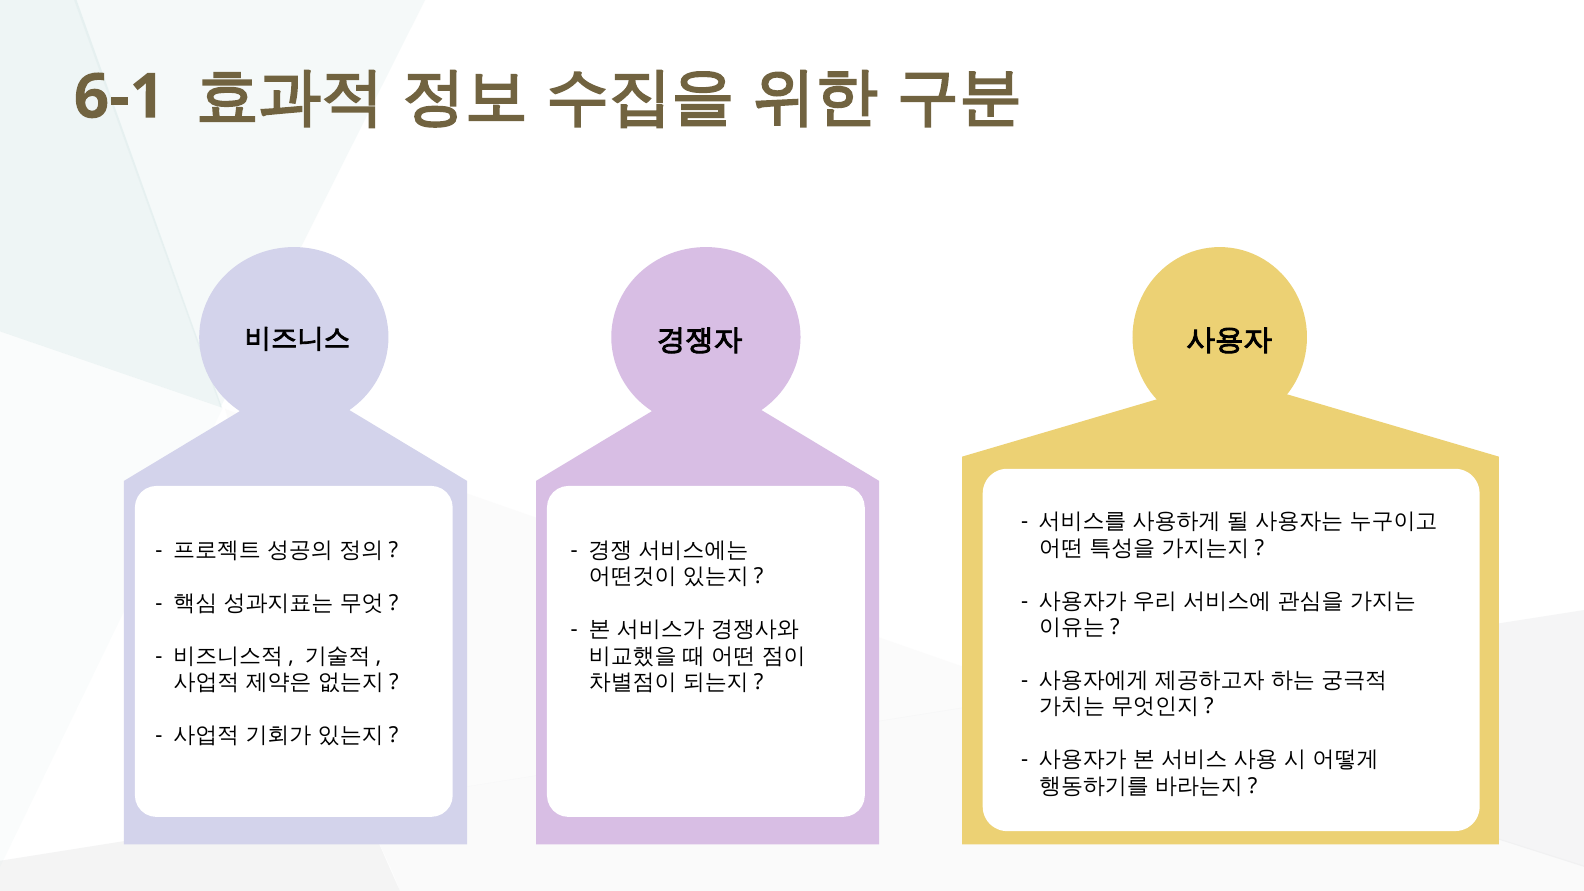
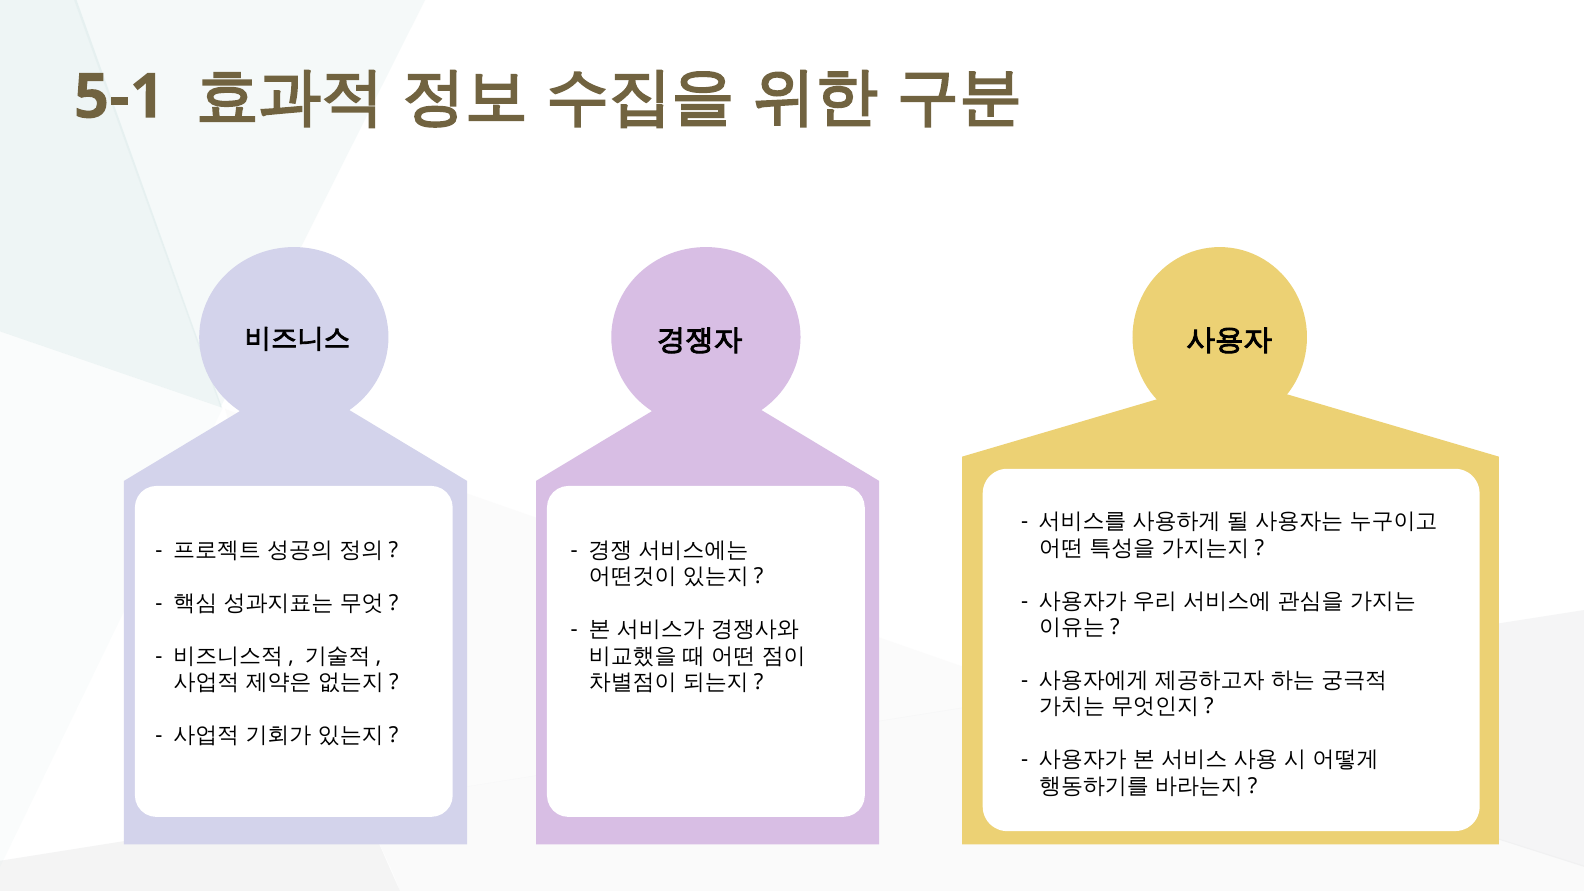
6-1: 6-1 -> 5-1
